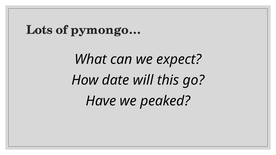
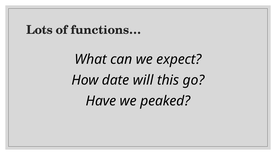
pymongo…: pymongo… -> functions…
